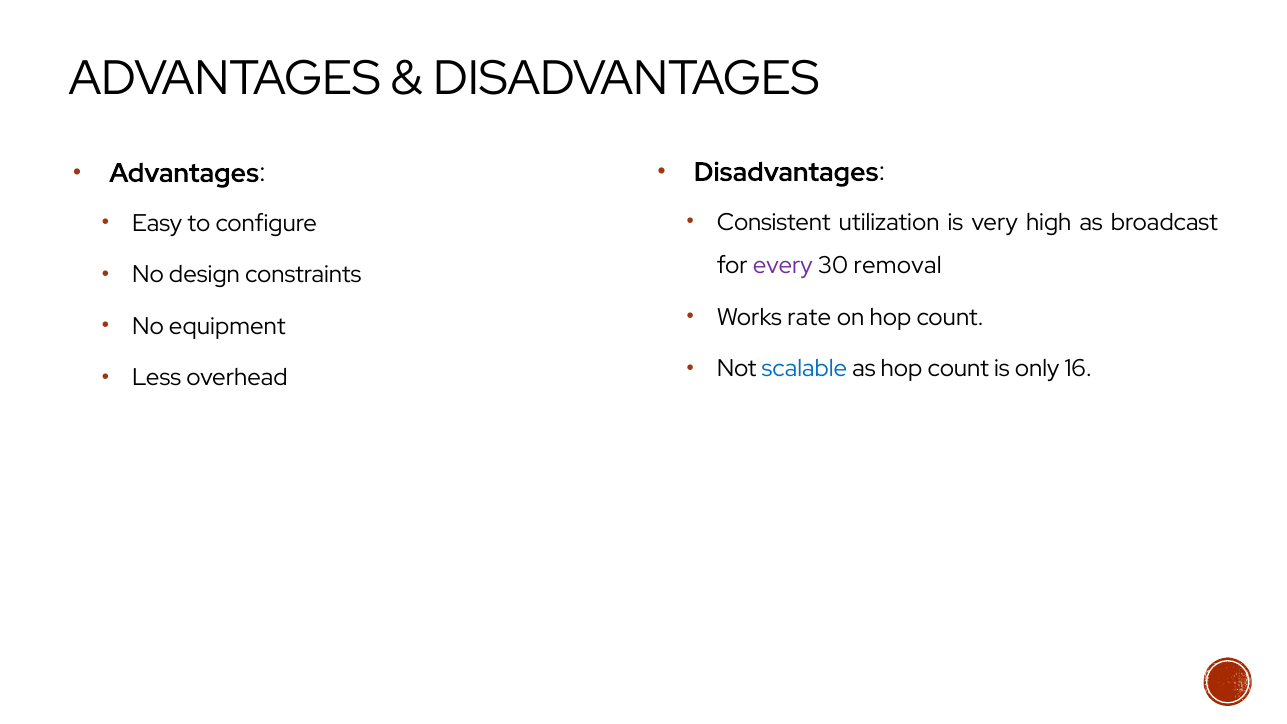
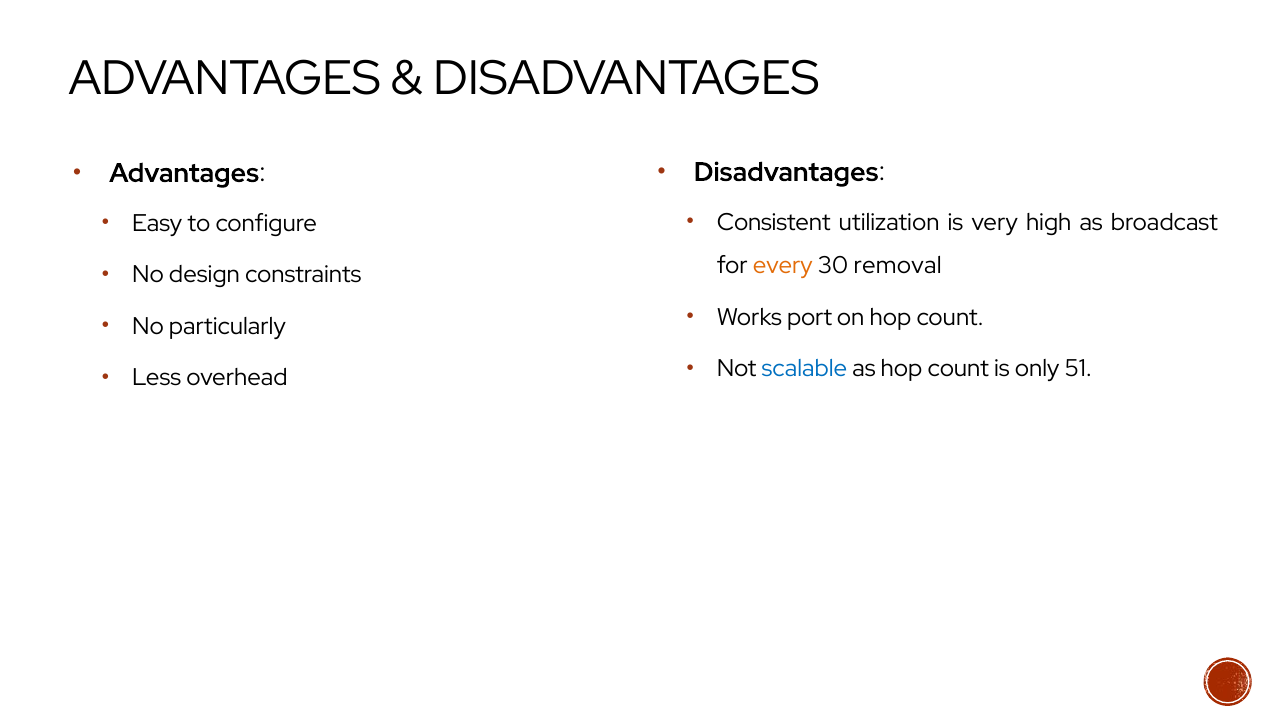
every colour: purple -> orange
rate: rate -> port
equipment: equipment -> particularly
16: 16 -> 51
